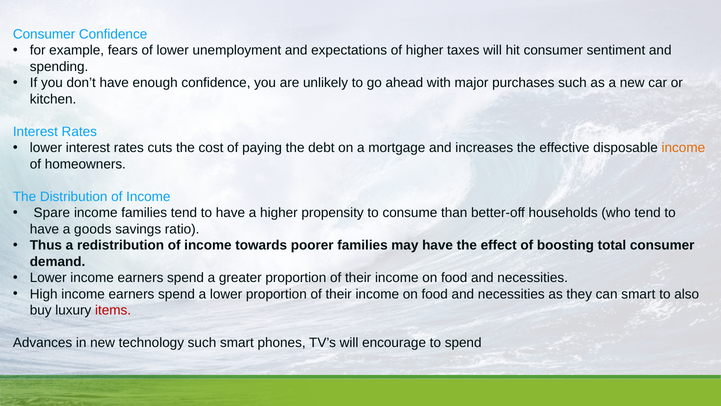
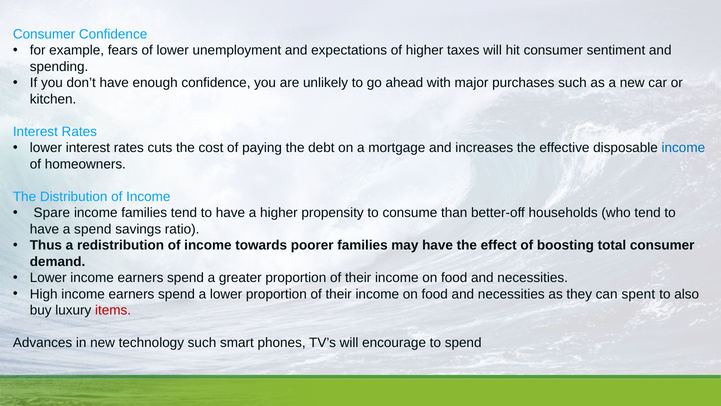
income at (683, 148) colour: orange -> blue
a goods: goods -> spend
can smart: smart -> spent
